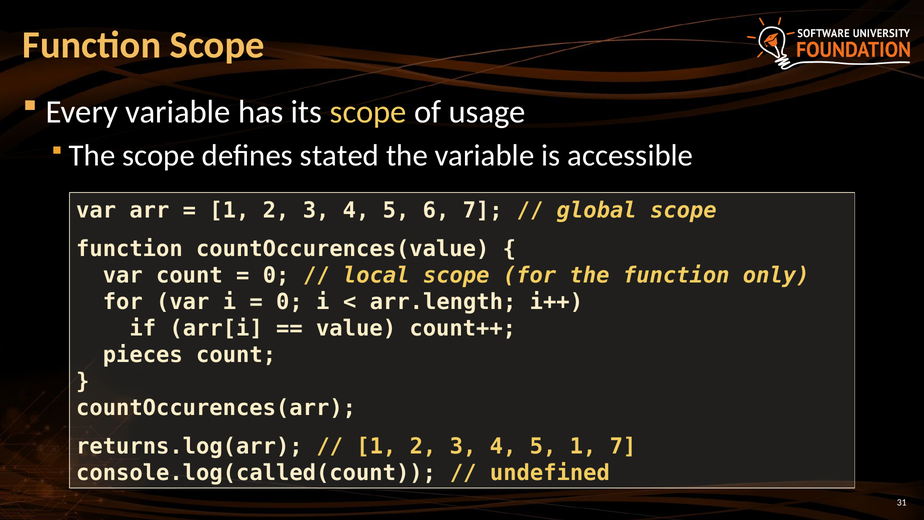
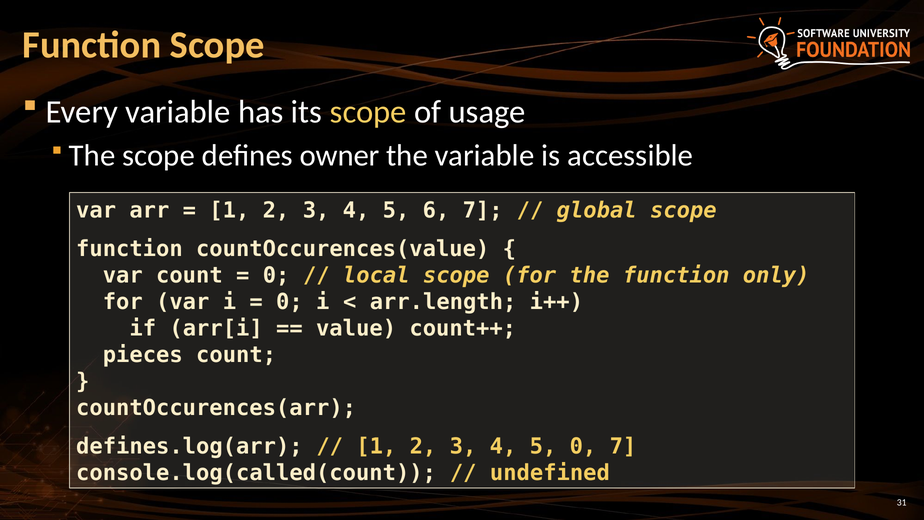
stated: stated -> owner
returns.log(arr: returns.log(arr -> defines.log(arr
5 1: 1 -> 0
